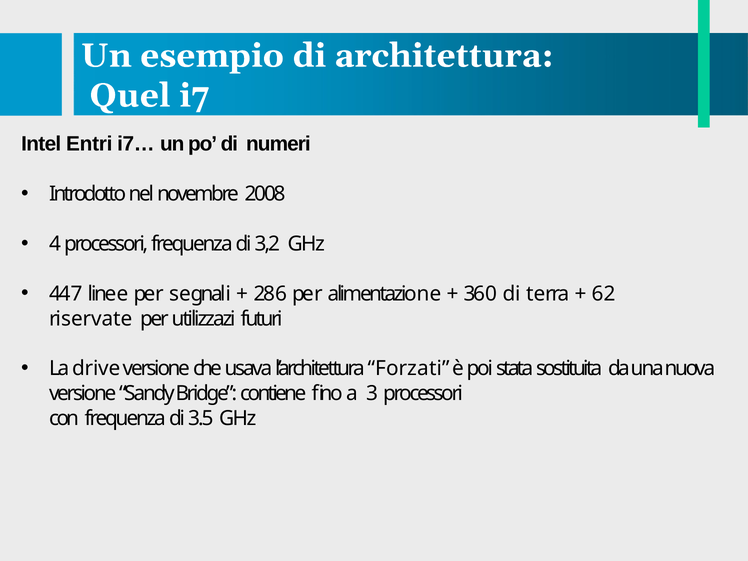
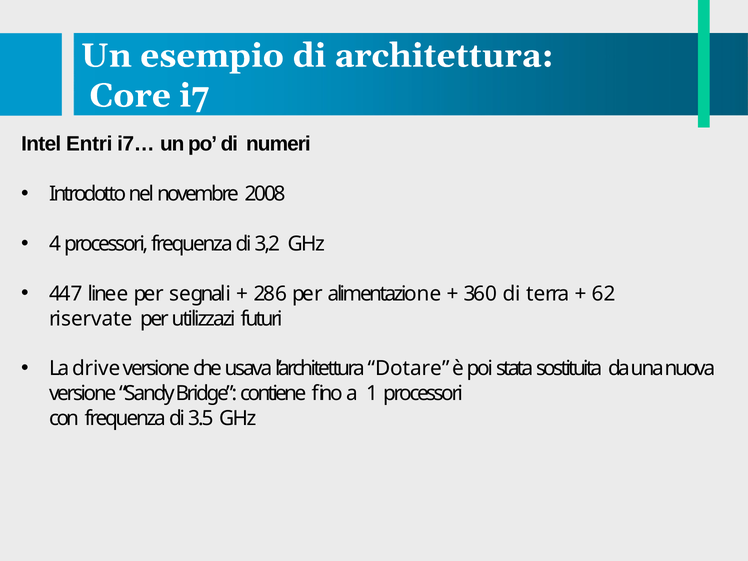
Quel: Quel -> Core
Forzati: Forzati -> Dotare
3: 3 -> 1
